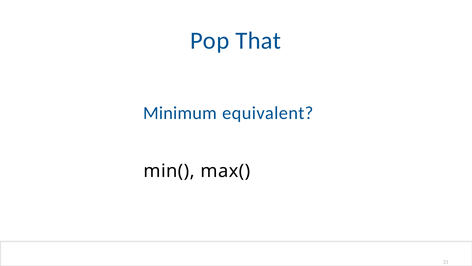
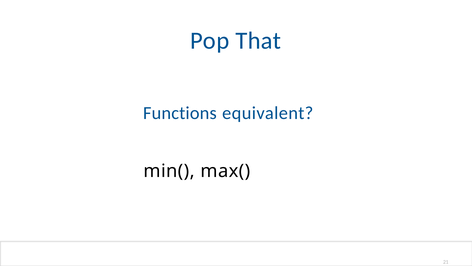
Minimum: Minimum -> Functions
